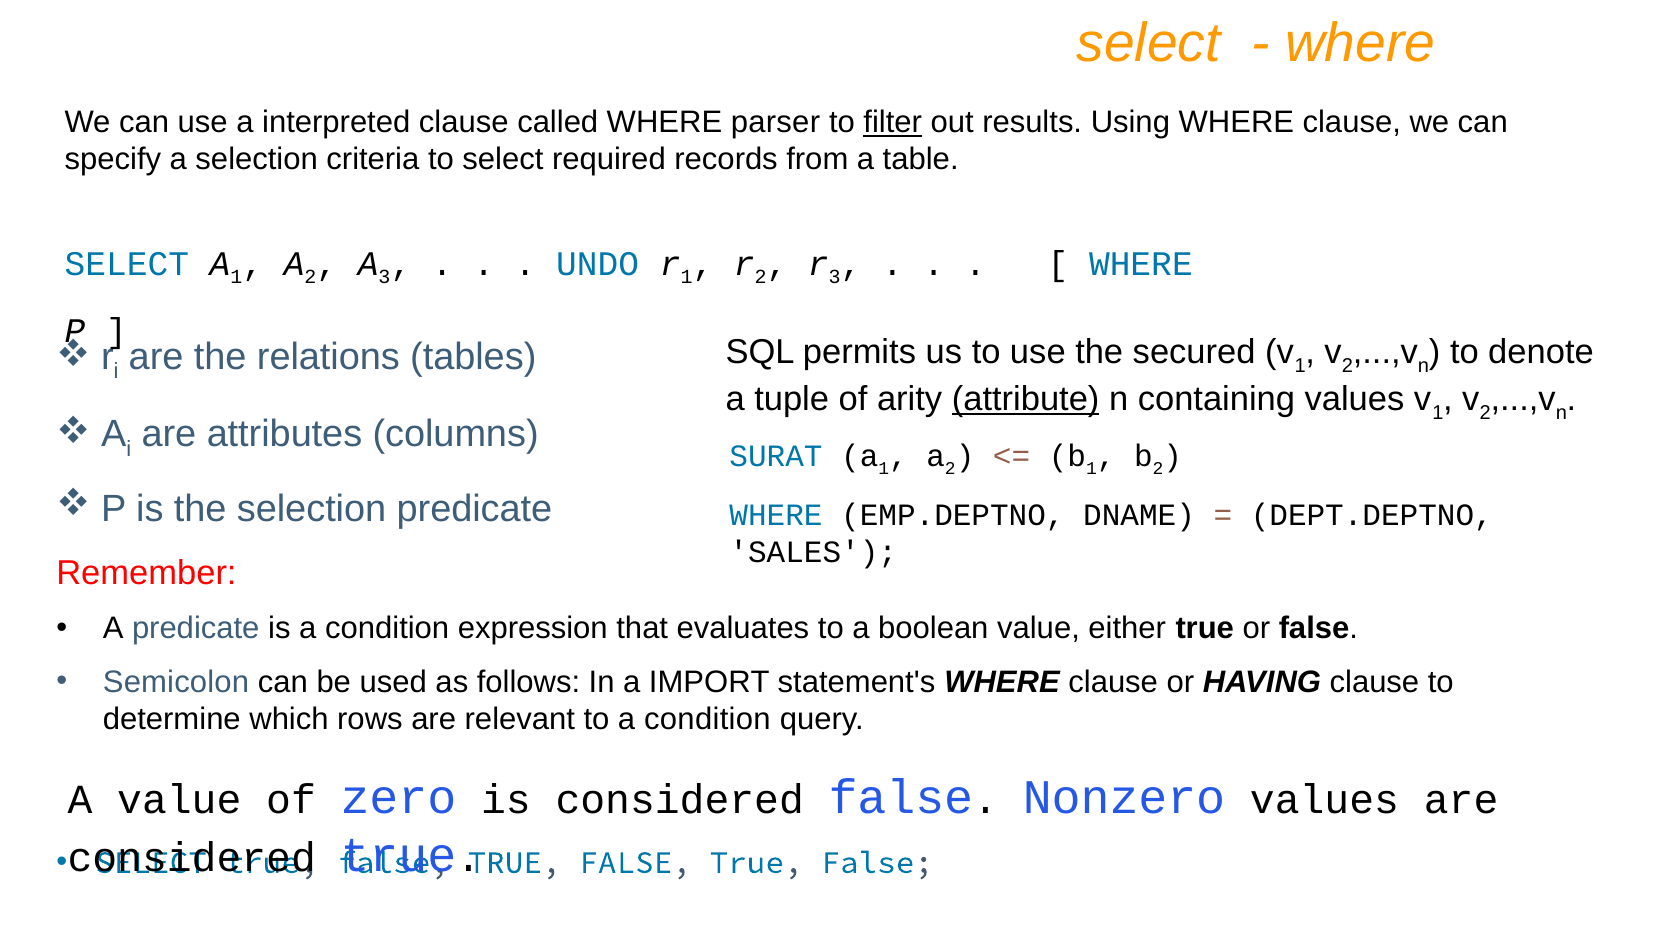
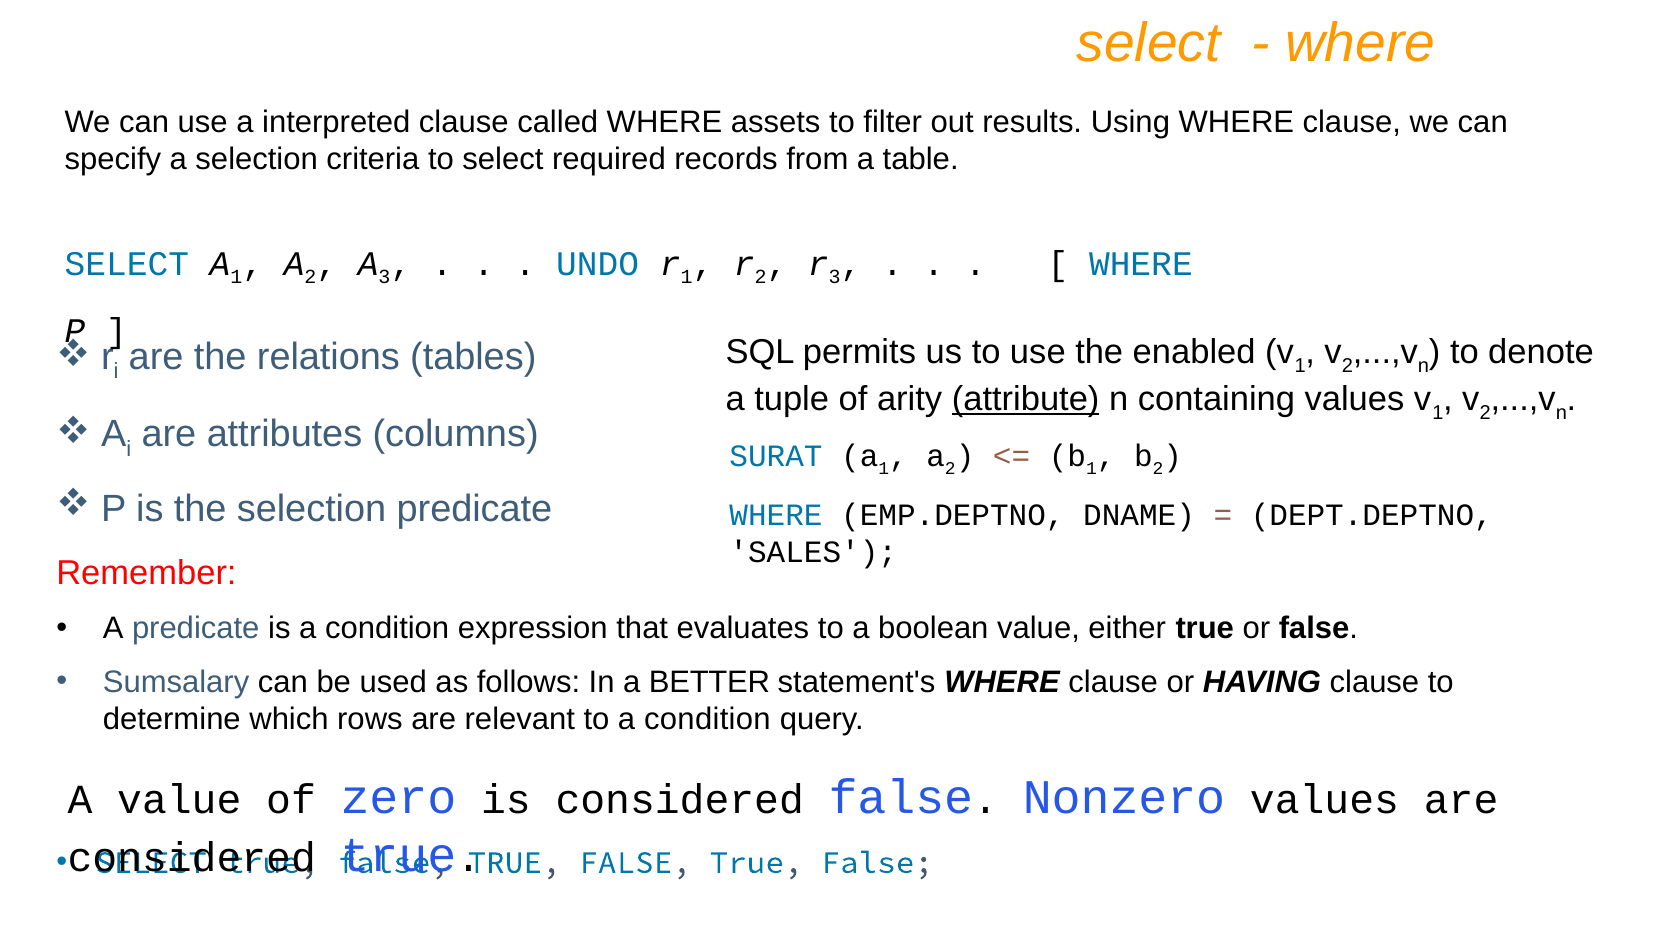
parser: parser -> assets
filter underline: present -> none
secured: secured -> enabled
Semicolon: Semicolon -> Sumsalary
IMPORT: IMPORT -> BETTER
